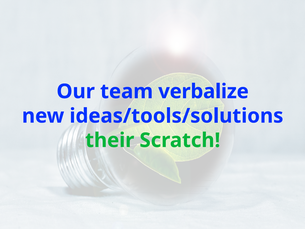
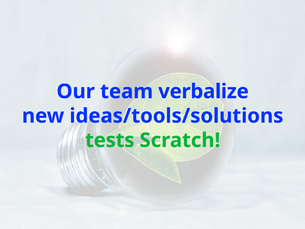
their: their -> tests
